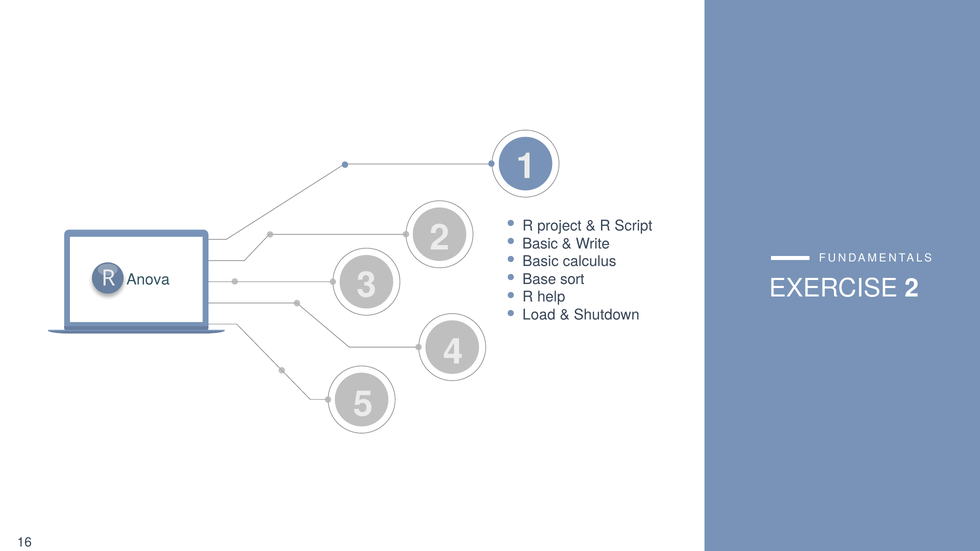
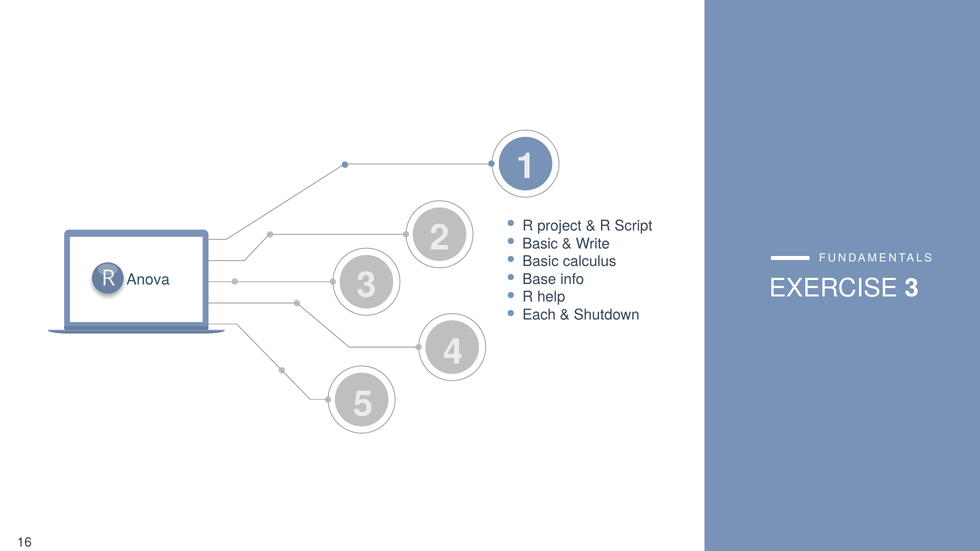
sort: sort -> info
EXERCISE 2: 2 -> 3
Load: Load -> Each
